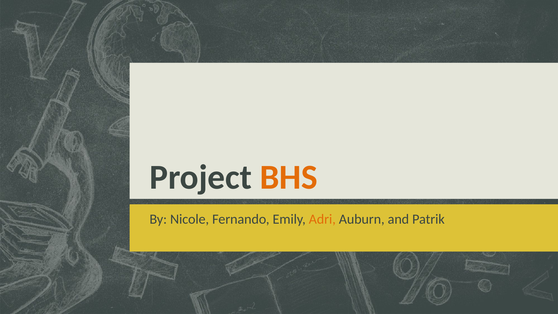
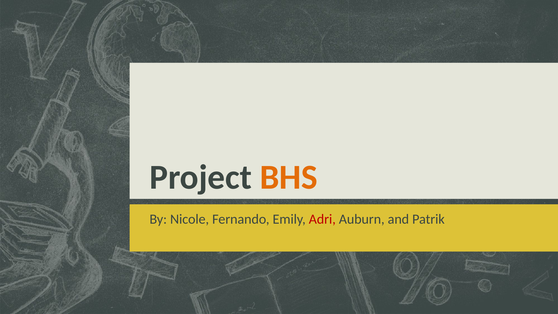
Adri colour: orange -> red
